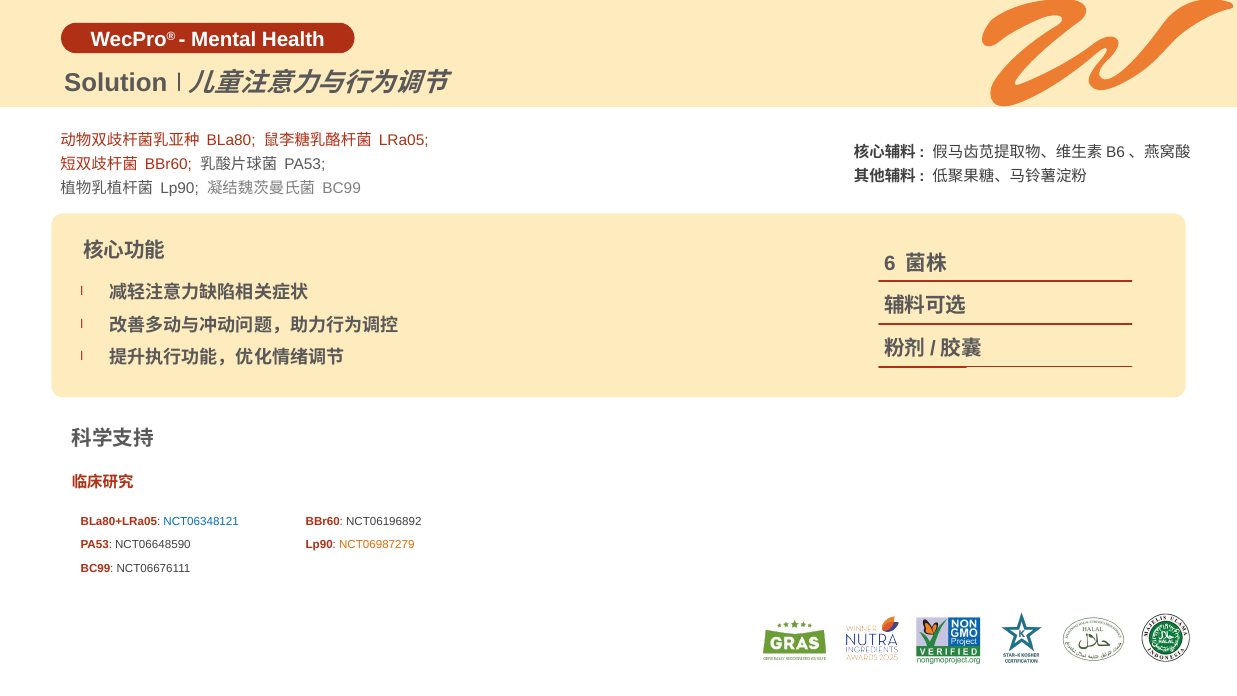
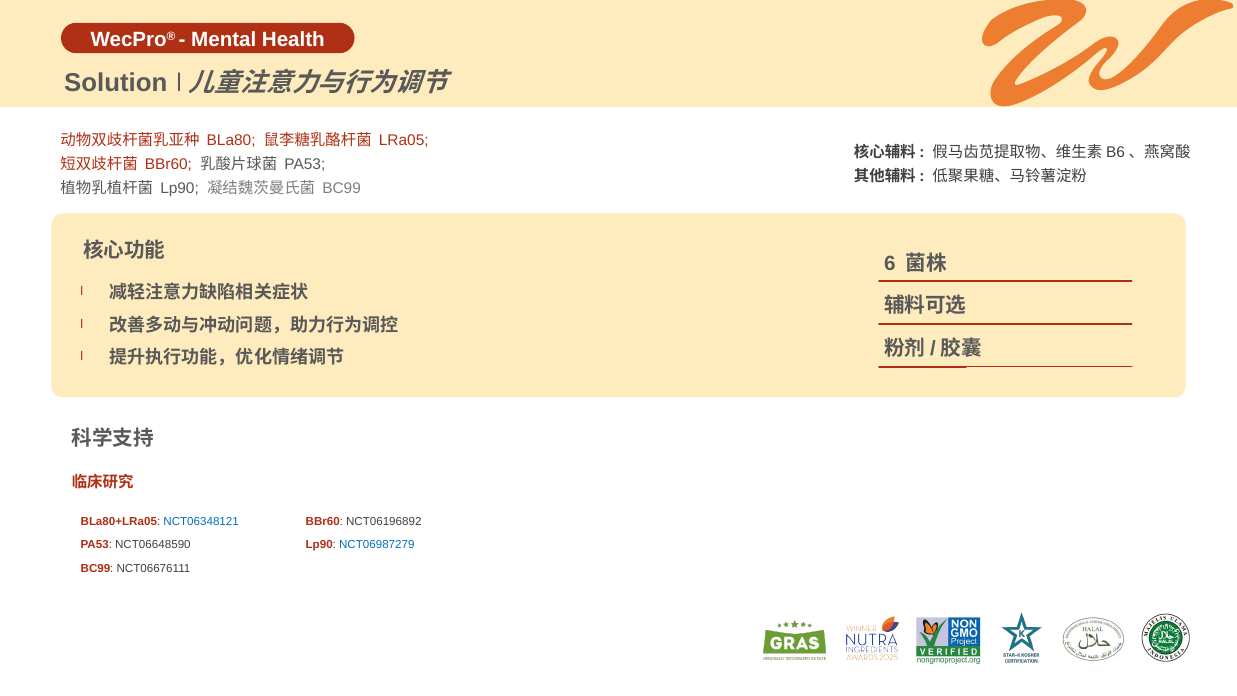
NCT06987279 colour: orange -> blue
